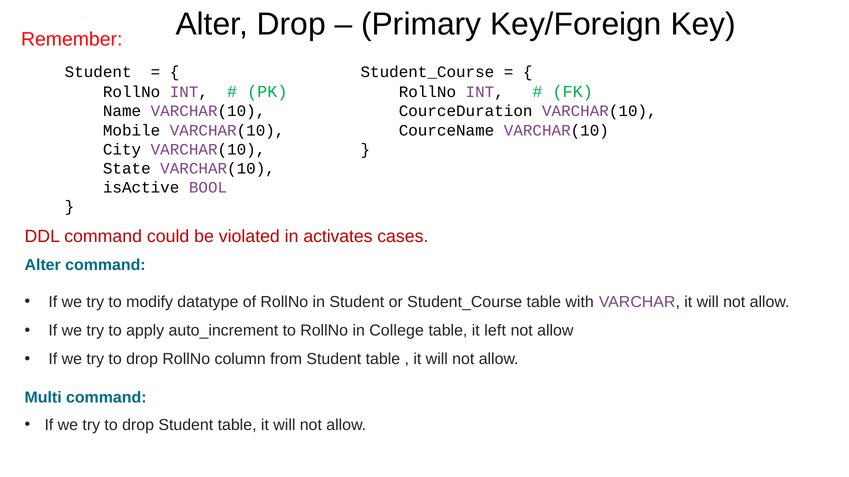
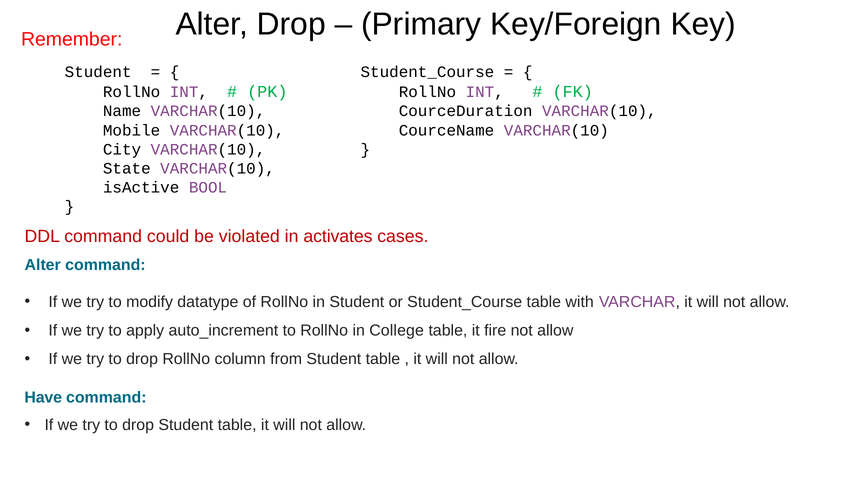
left: left -> fire
Multi: Multi -> Have
